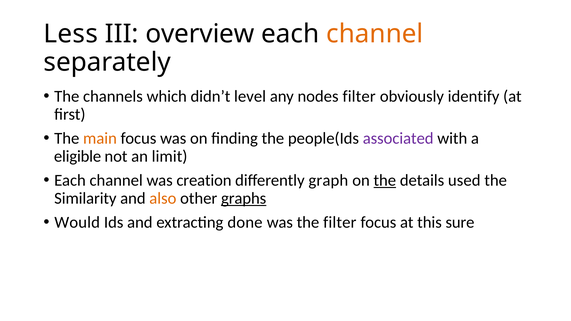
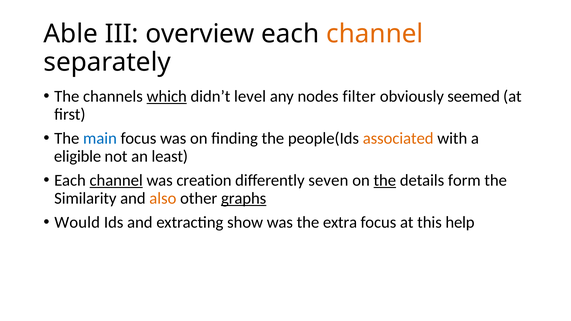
Less: Less -> Able
which underline: none -> present
identify: identify -> seemed
main colour: orange -> blue
associated colour: purple -> orange
limit: limit -> least
channel at (116, 180) underline: none -> present
graph: graph -> seven
used: used -> form
done: done -> show
the filter: filter -> extra
sure: sure -> help
